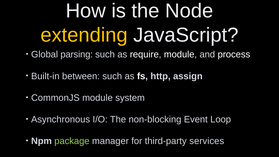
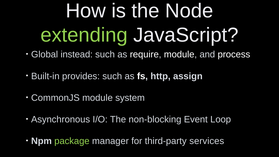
extending colour: yellow -> light green
parsing: parsing -> instead
between: between -> provides
